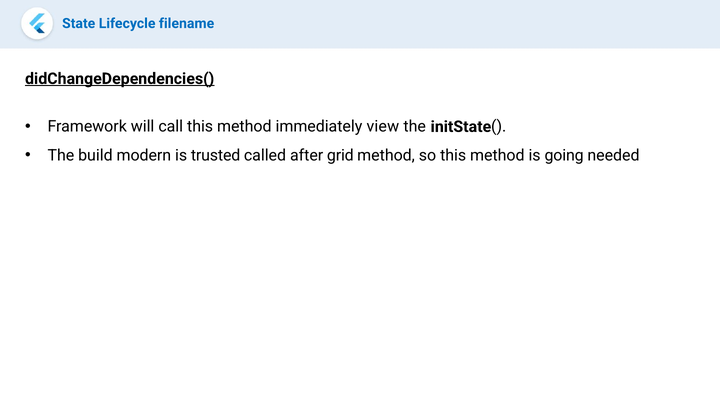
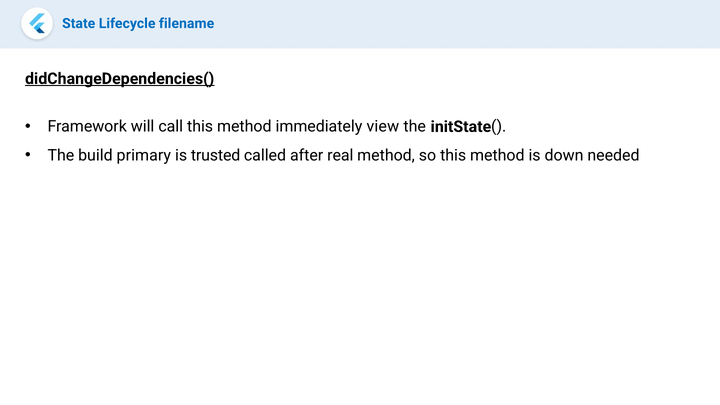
modern: modern -> primary
grid: grid -> real
going: going -> down
